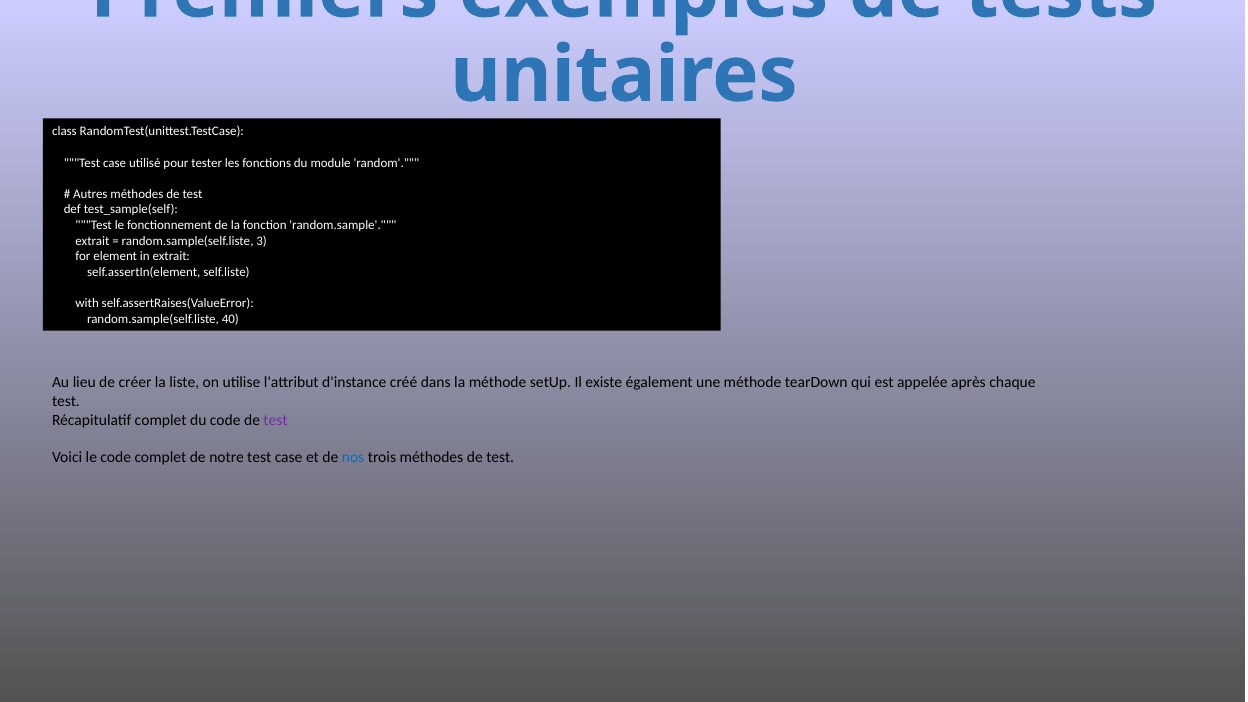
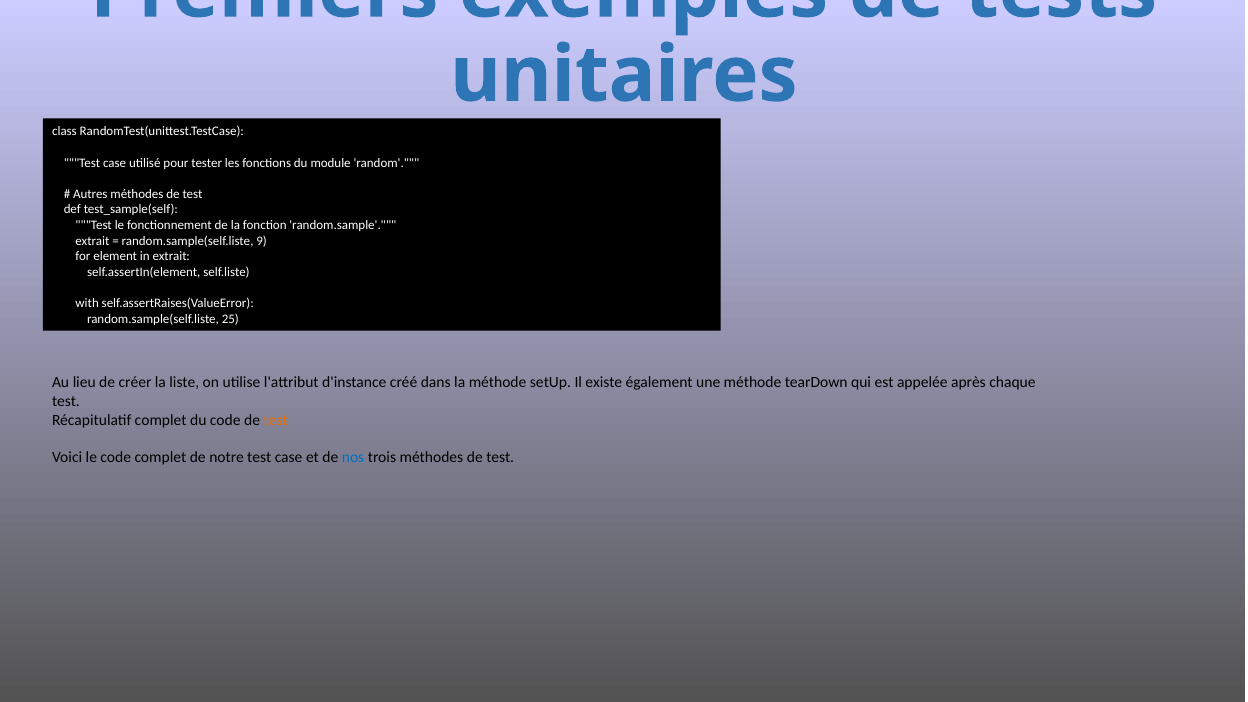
3: 3 -> 9
40: 40 -> 25
test at (275, 420) colour: purple -> orange
